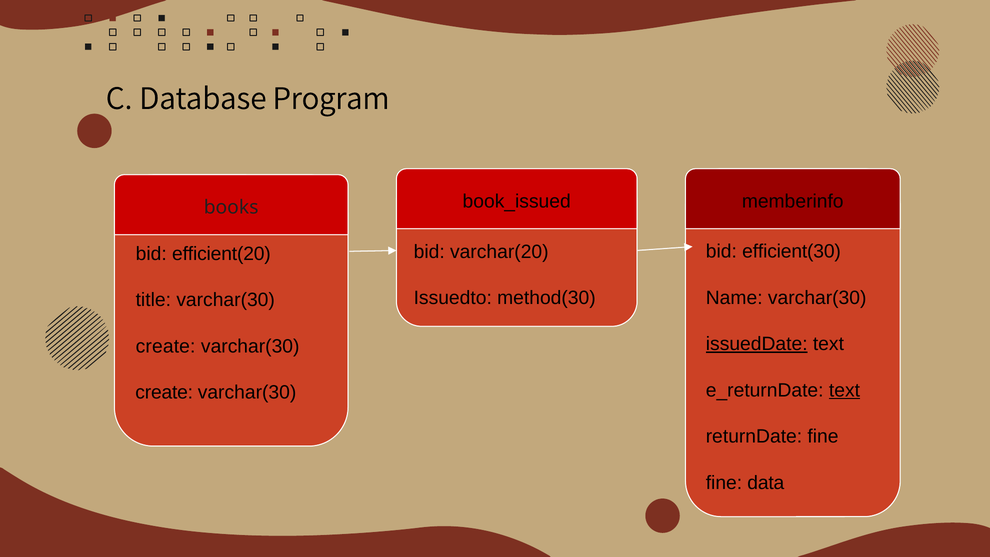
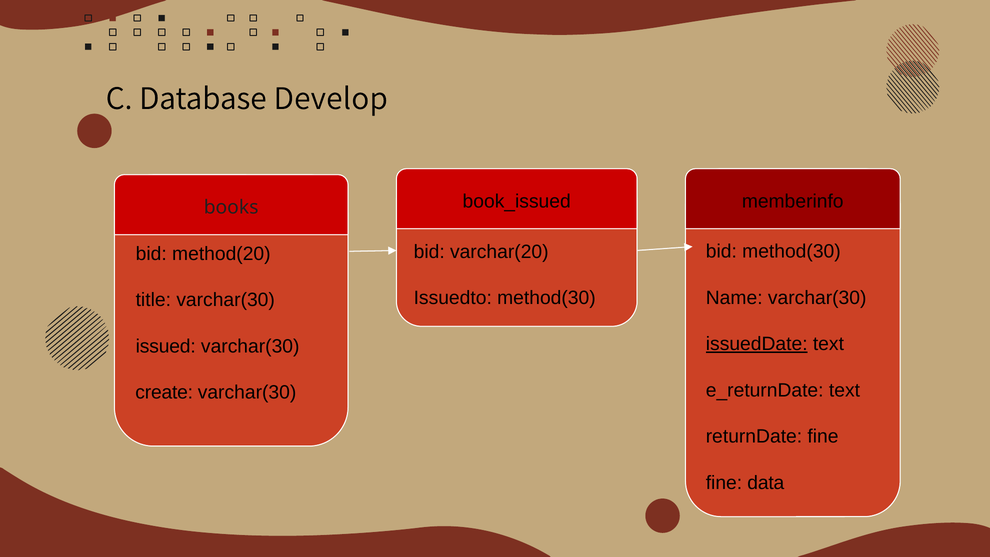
Program: Program -> Develop
bid efficient(30: efficient(30 -> method(30
efficient(20: efficient(20 -> method(20
create at (166, 346): create -> issued
text at (844, 390) underline: present -> none
